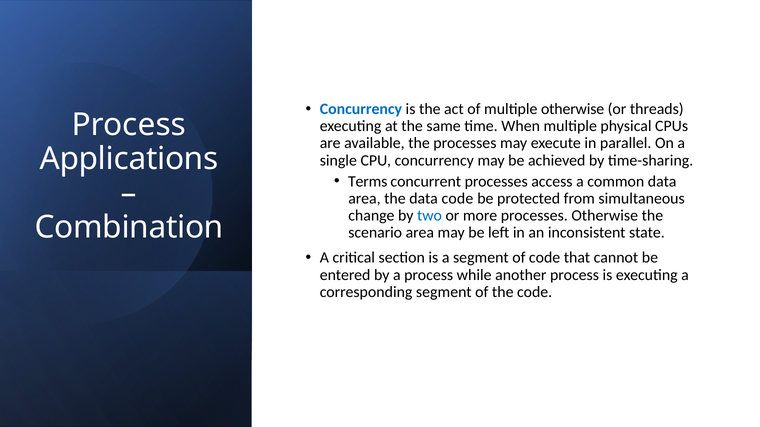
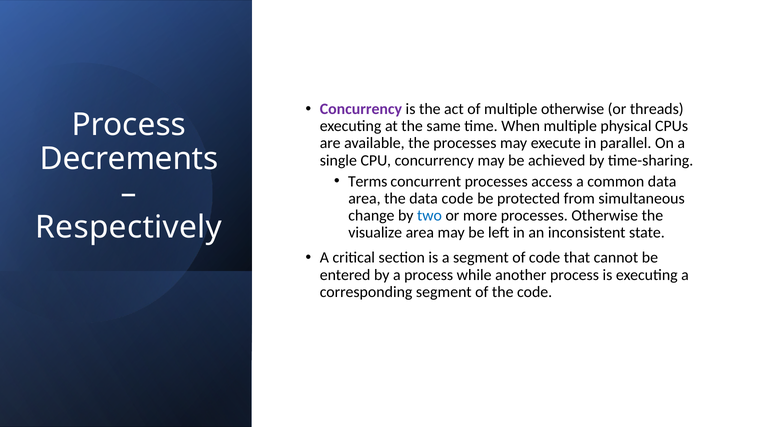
Concurrency at (361, 109) colour: blue -> purple
Applications: Applications -> Decrements
Combination: Combination -> Respectively
scenario: scenario -> visualize
